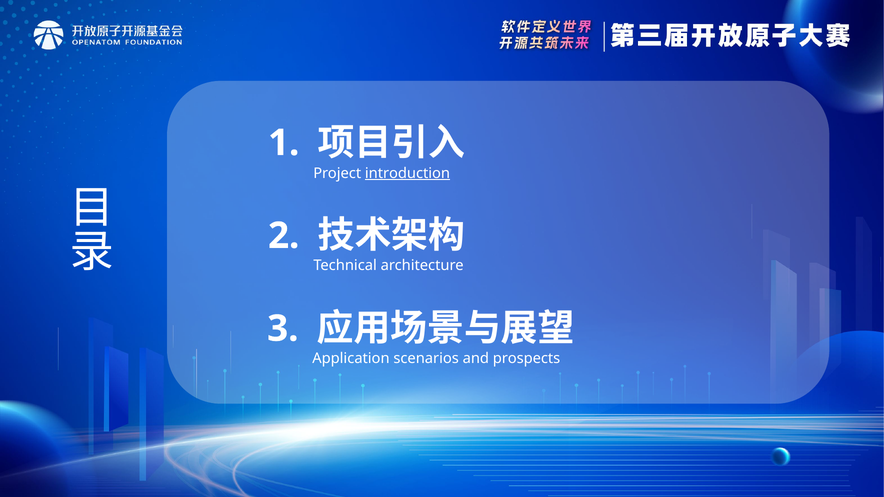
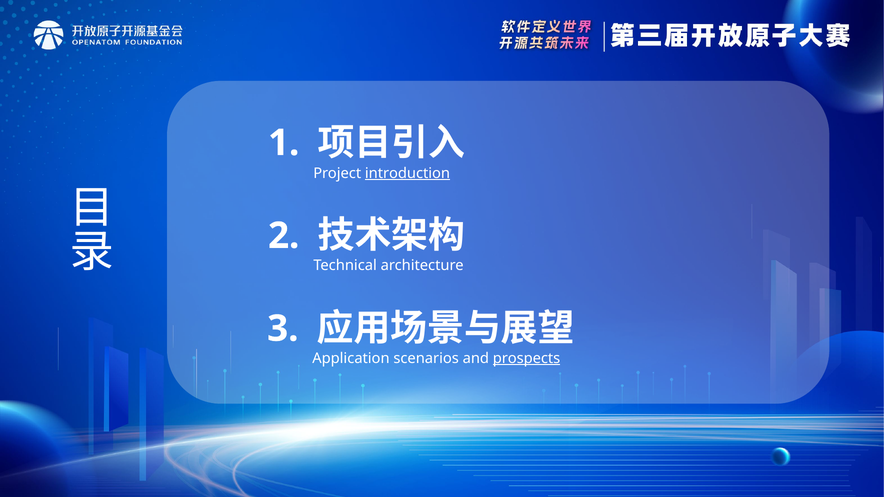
prospects underline: none -> present
